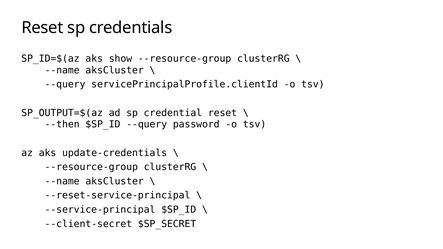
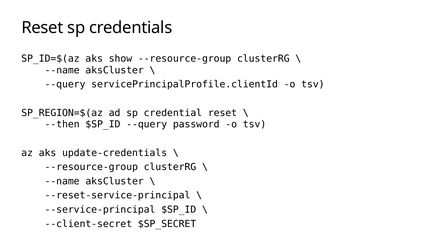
SP_OUTPUT=$(az: SP_OUTPUT=$(az -> SP_REGION=$(az
